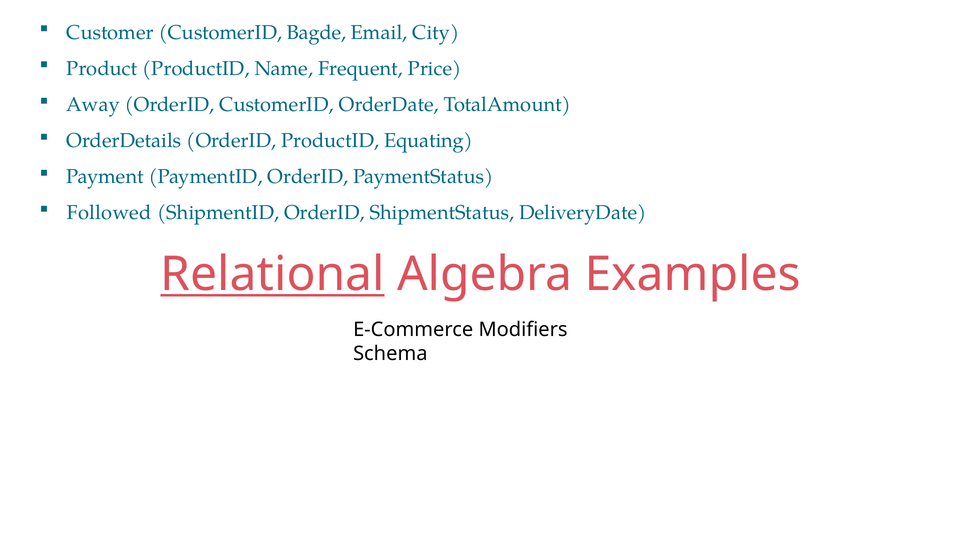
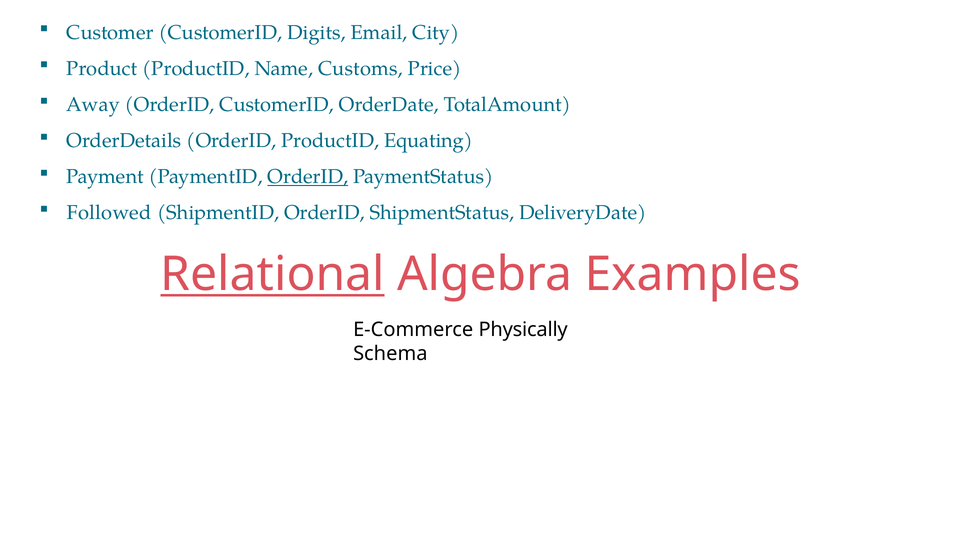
Bagde: Bagde -> Digits
Frequent: Frequent -> Customs
OrderID at (308, 177) underline: none -> present
Modifiers: Modifiers -> Physically
